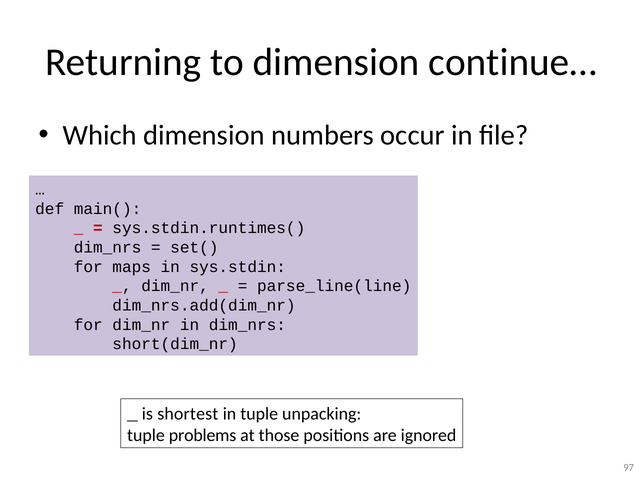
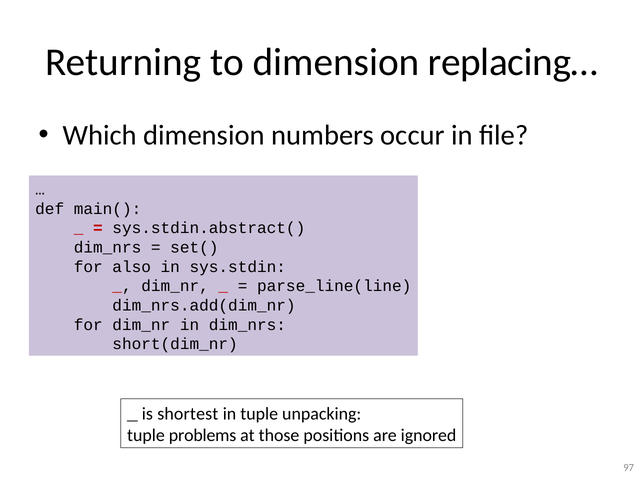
continue…: continue… -> replacing…
sys.stdin.runtimes(: sys.stdin.runtimes( -> sys.stdin.abstract(
maps: maps -> also
